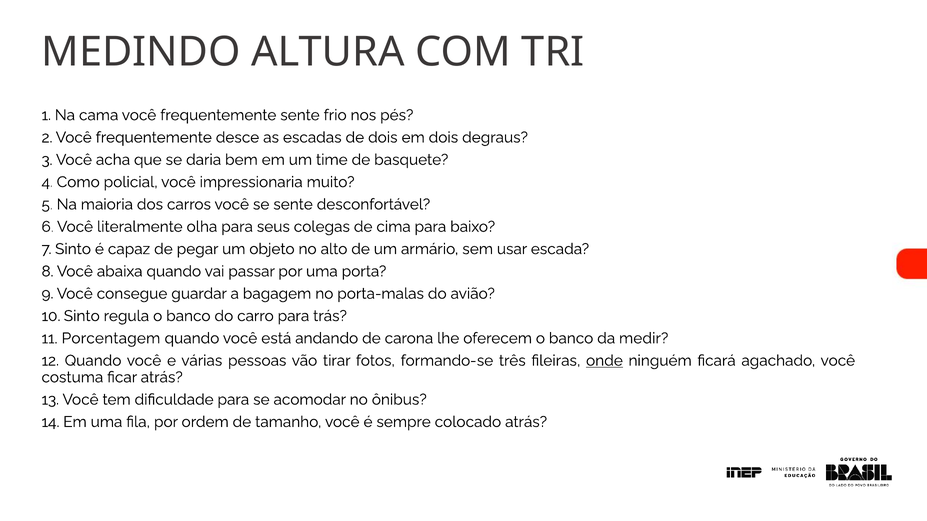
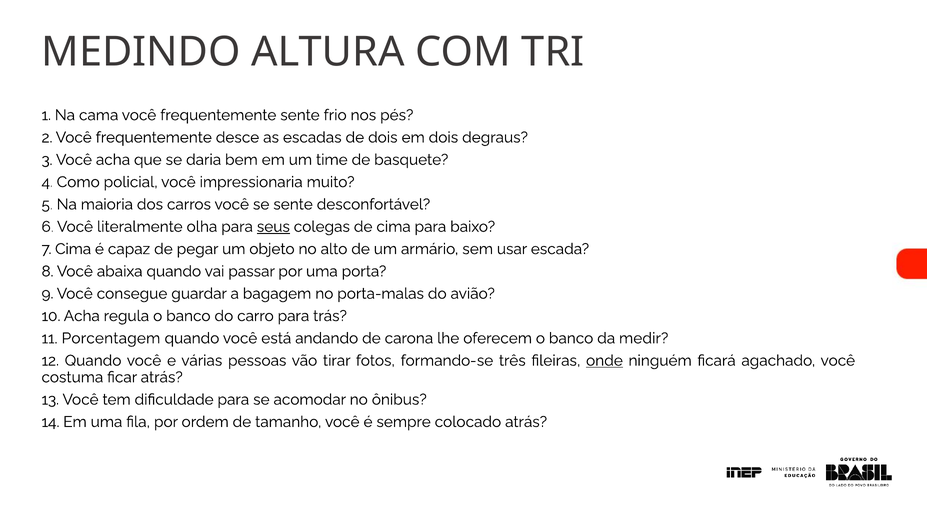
seus underline: none -> present
7 Sinto: Sinto -> Cima
10 Sinto: Sinto -> Acha
